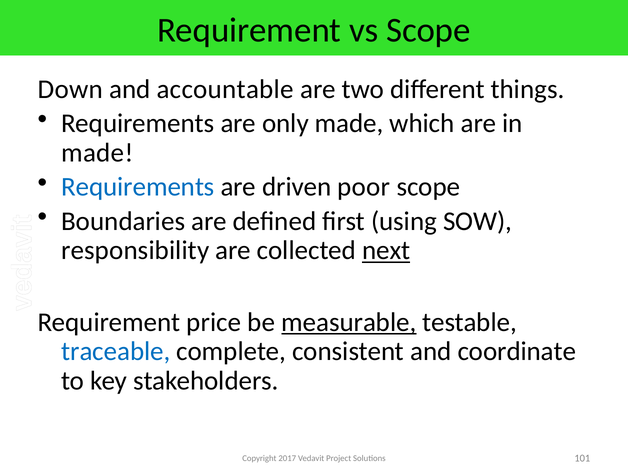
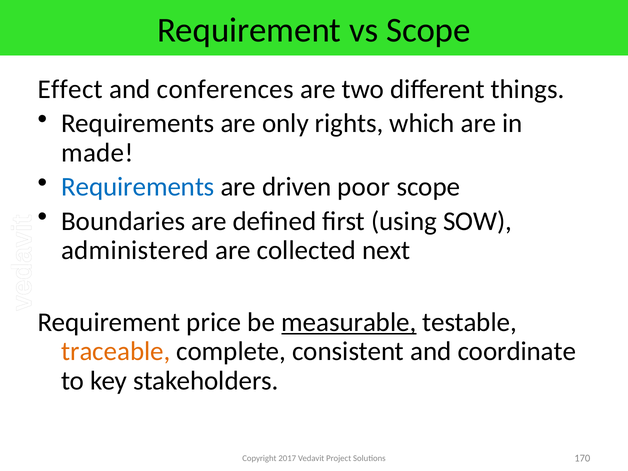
Down: Down -> Effect
accountable: accountable -> conferences
only made: made -> rights
responsibility: responsibility -> administered
next underline: present -> none
traceable colour: blue -> orange
101: 101 -> 170
